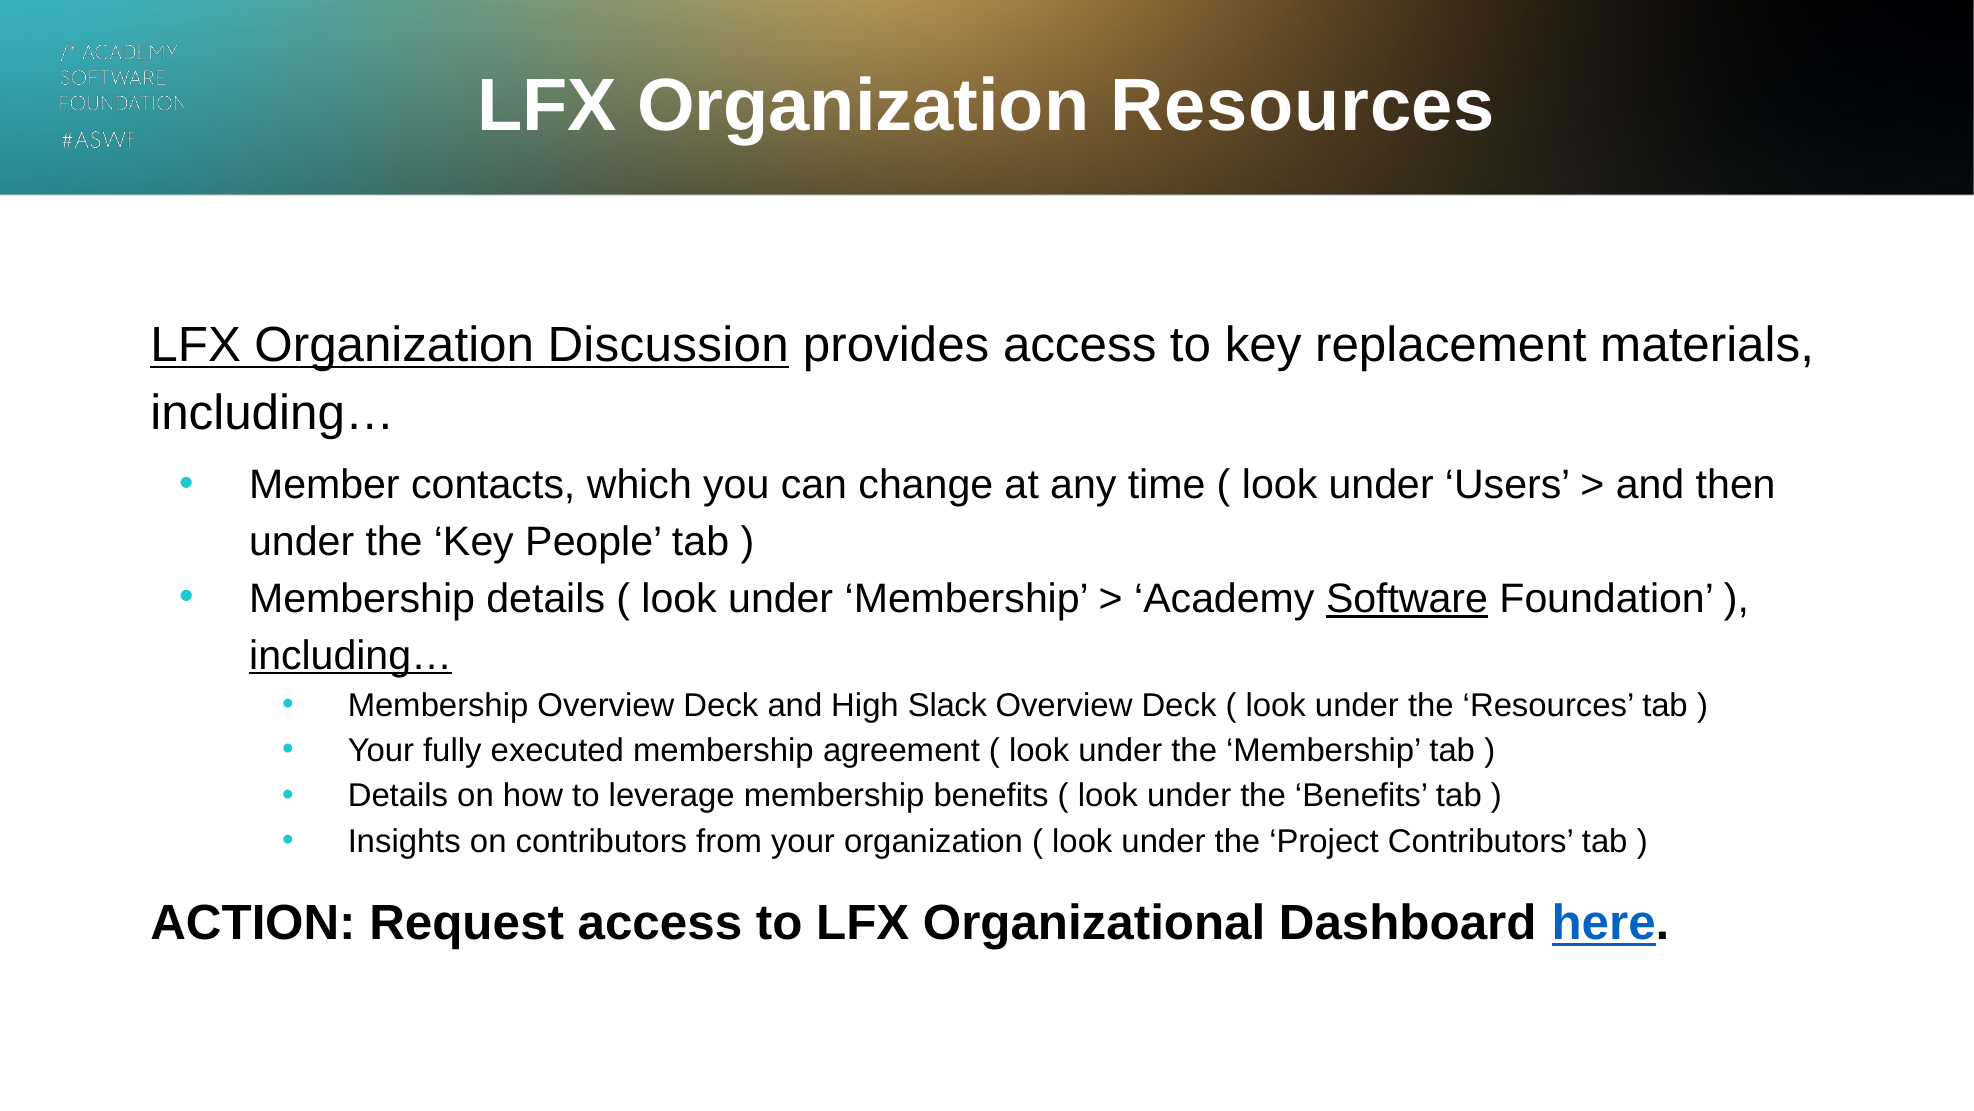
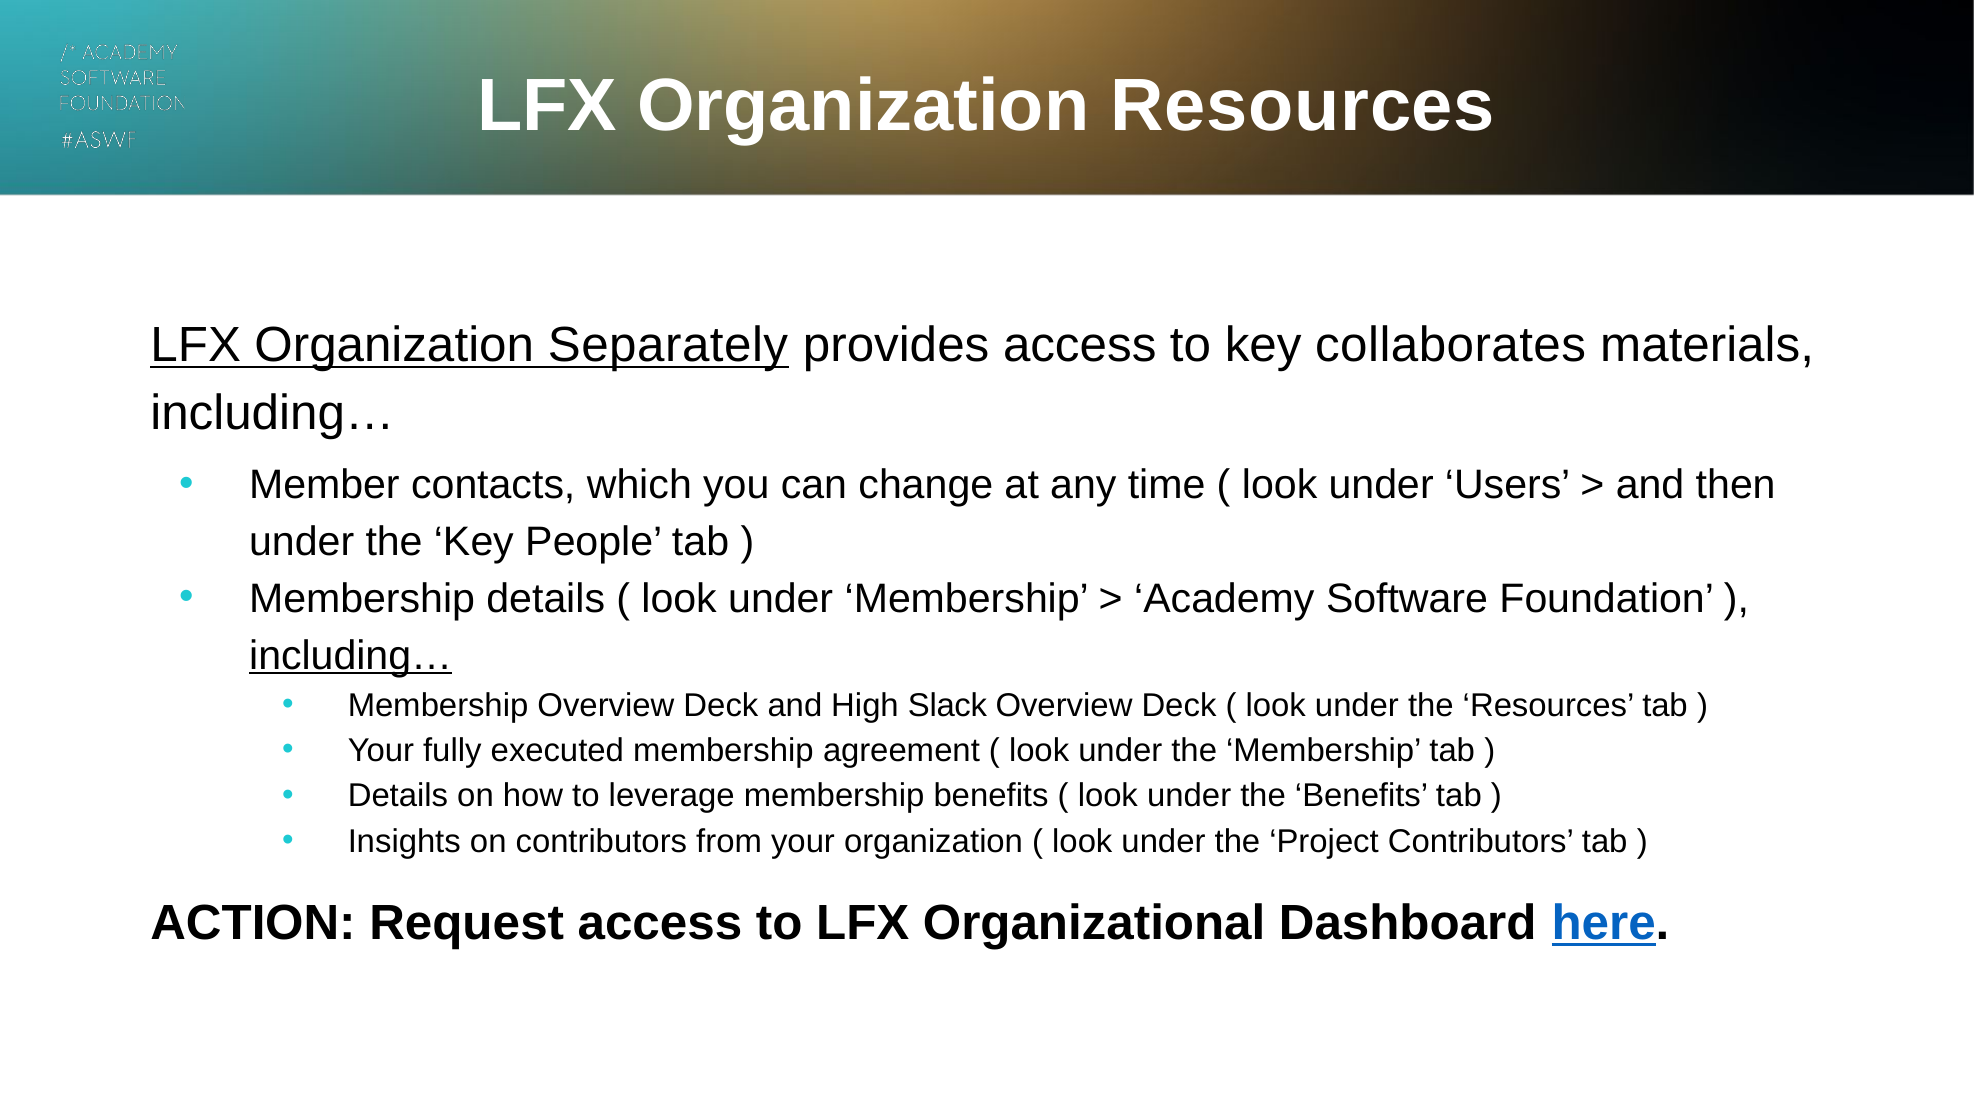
Discussion: Discussion -> Separately
replacement: replacement -> collaborates
Software underline: present -> none
